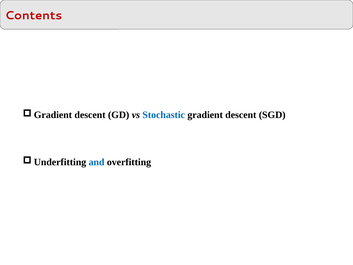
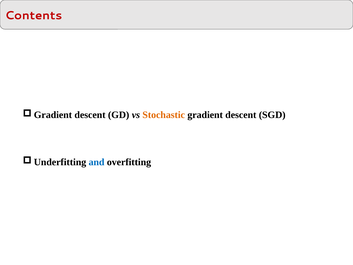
Stochastic colour: blue -> orange
